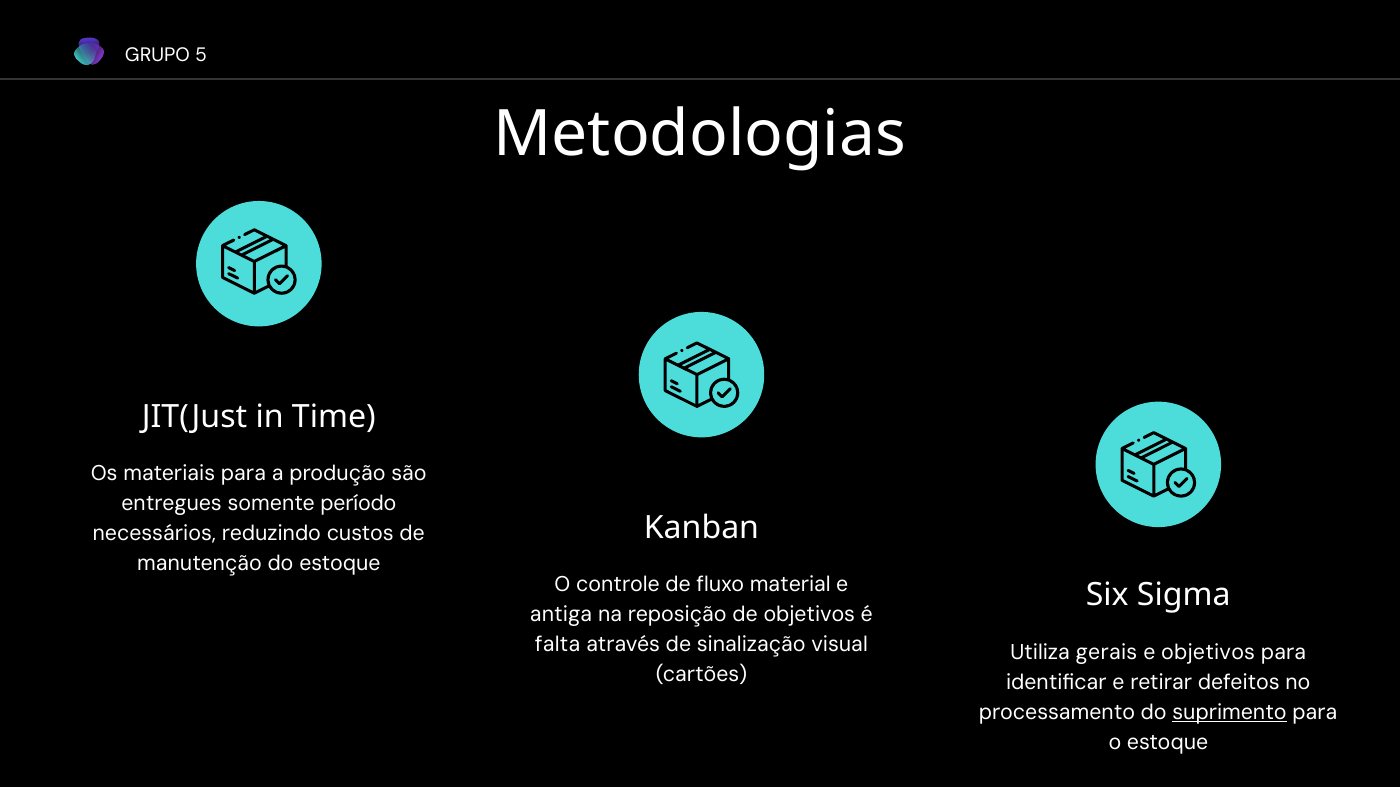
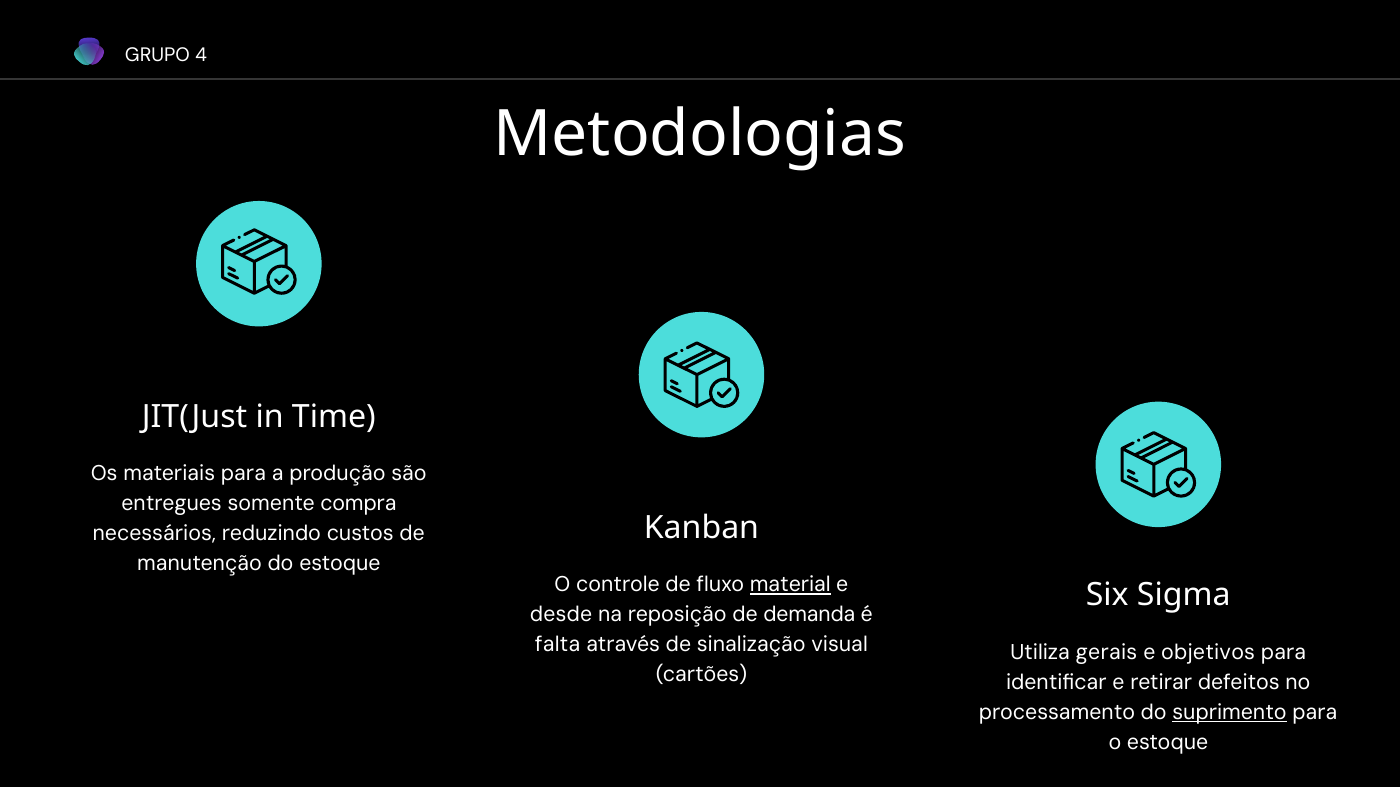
5: 5 -> 4
período: período -> compra
material underline: none -> present
antiga: antiga -> desde
de objetivos: objetivos -> demanda
